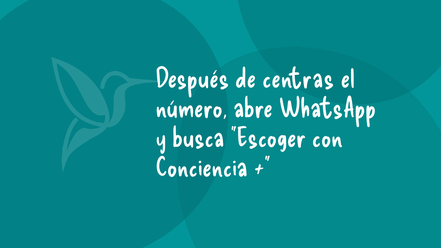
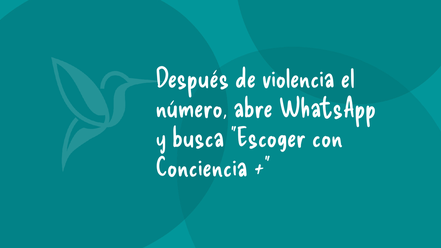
centras: centras -> violencia
